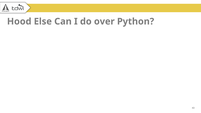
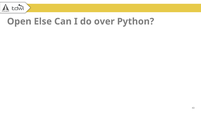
Hood: Hood -> Open
